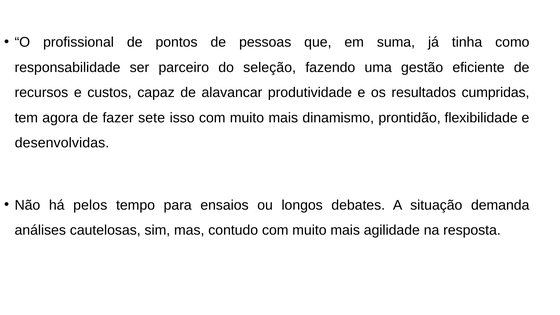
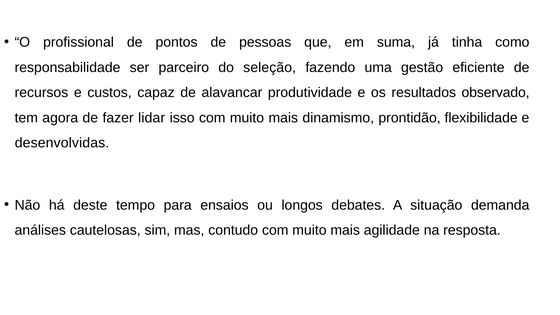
cumpridas: cumpridas -> observado
sete: sete -> lidar
pelos: pelos -> deste
